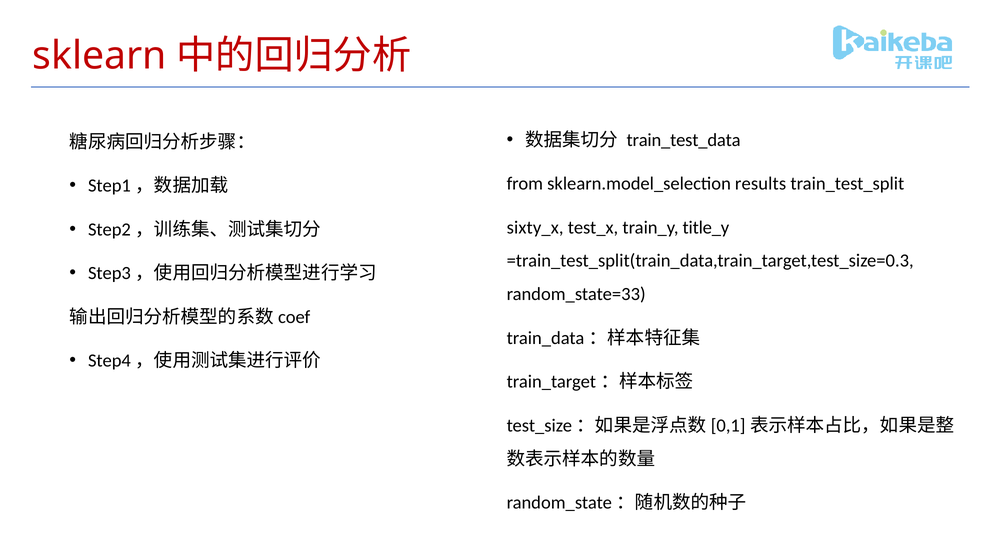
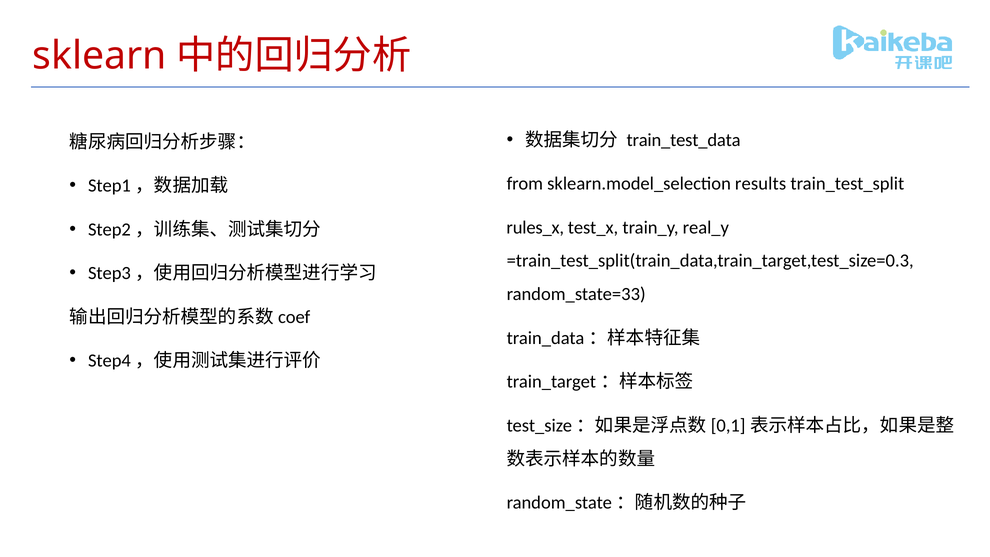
sixty_x: sixty_x -> rules_x
title_y: title_y -> real_y
